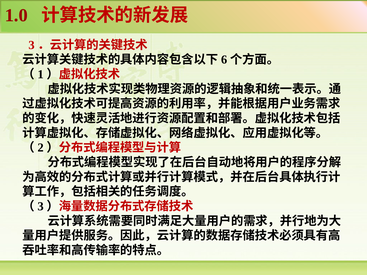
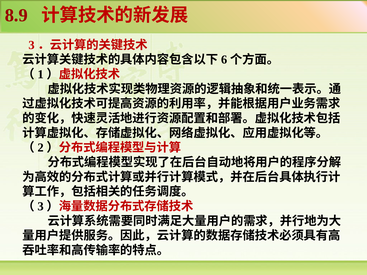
1.0: 1.0 -> 8.9
